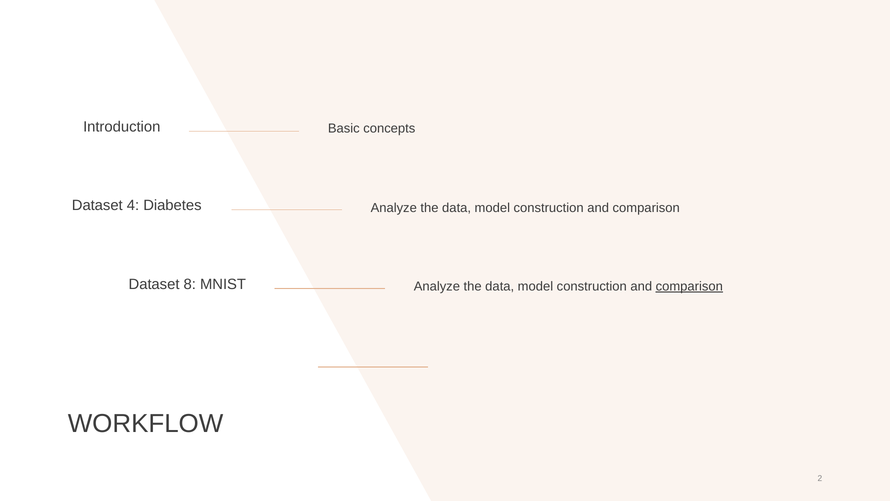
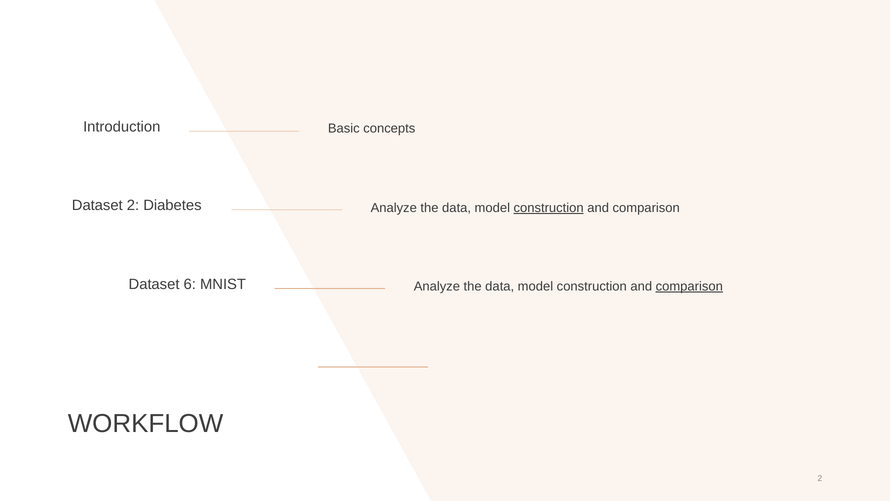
Dataset 4: 4 -> 2
construction at (549, 208) underline: none -> present
8: 8 -> 6
